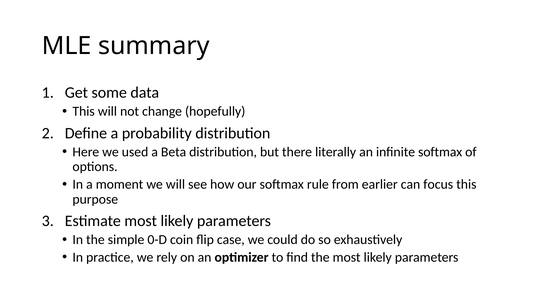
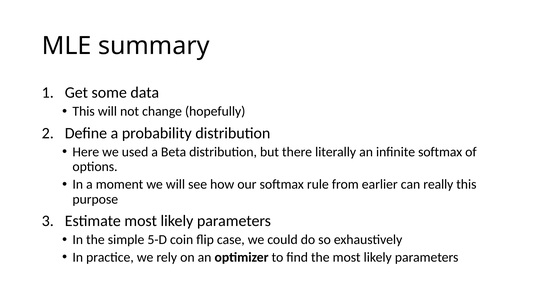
focus: focus -> really
0-D: 0-D -> 5-D
